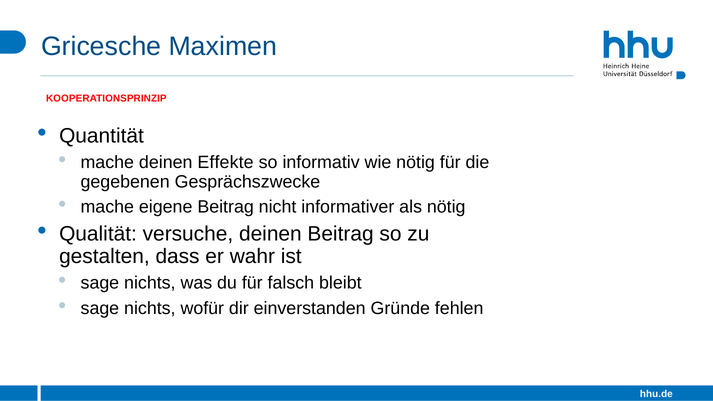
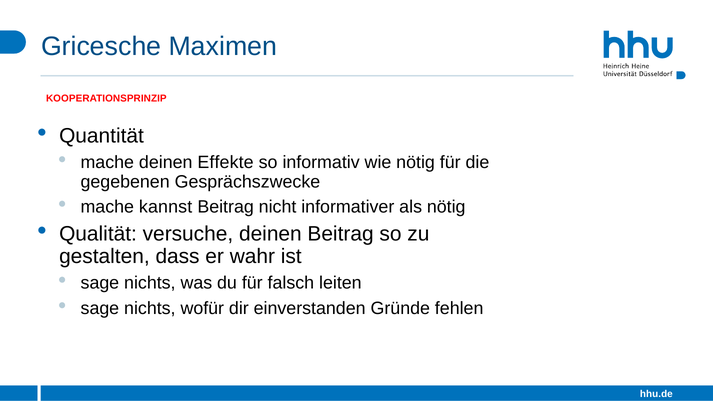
eigene: eigene -> kannst
bleibt: bleibt -> leiten
